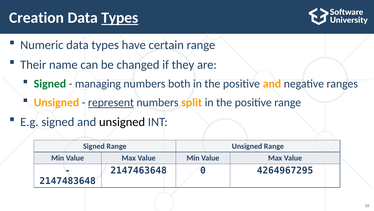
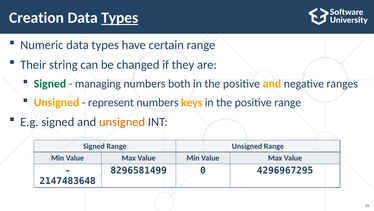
name: name -> string
represent underline: present -> none
split: split -> keys
unsigned at (122, 122) colour: black -> orange
2147463648: 2147463648 -> 8296581499
4264967295: 4264967295 -> 4296967295
